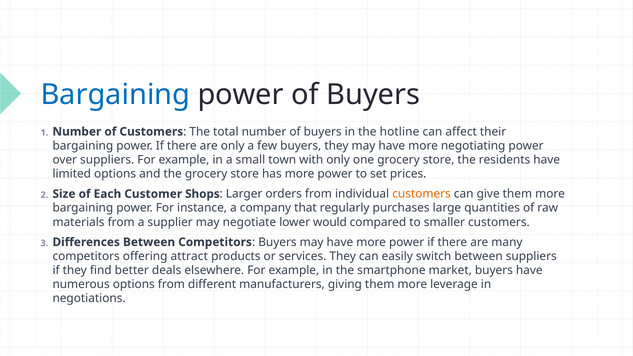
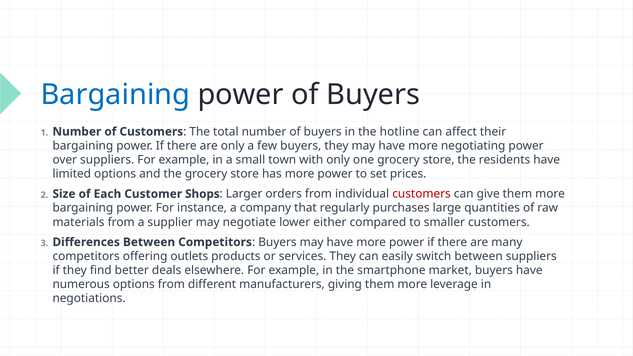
customers at (422, 194) colour: orange -> red
would: would -> either
attract: attract -> outlets
